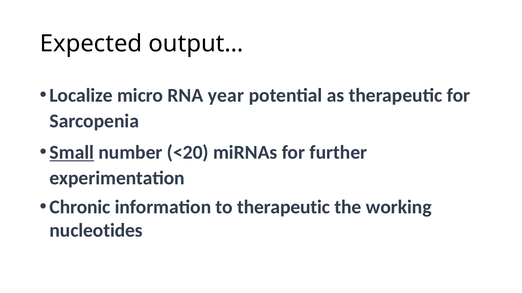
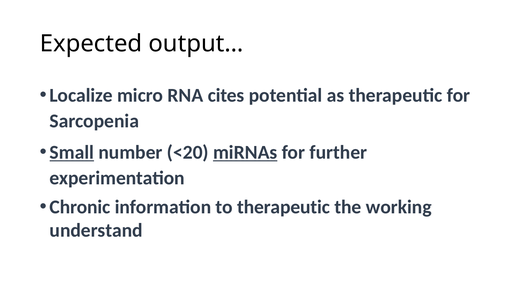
year: year -> cites
miRNAs underline: none -> present
nucleotides: nucleotides -> understand
